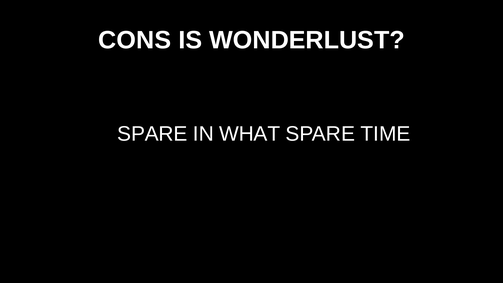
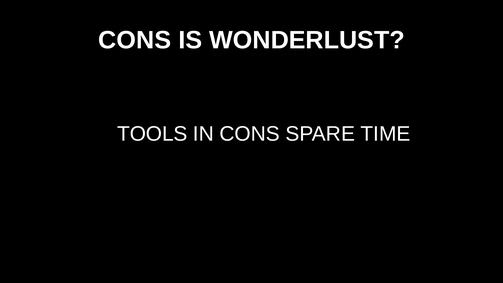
SPARE at (152, 134): SPARE -> TOOLS
IN WHAT: WHAT -> CONS
